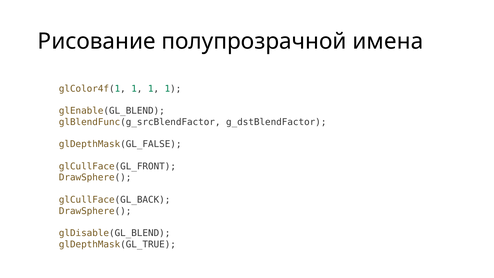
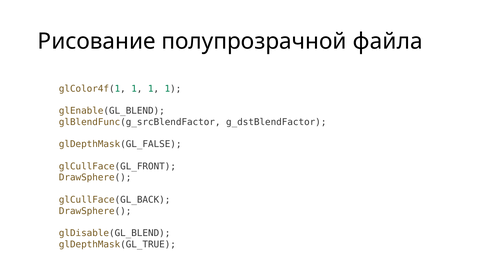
имена: имена -> файла
